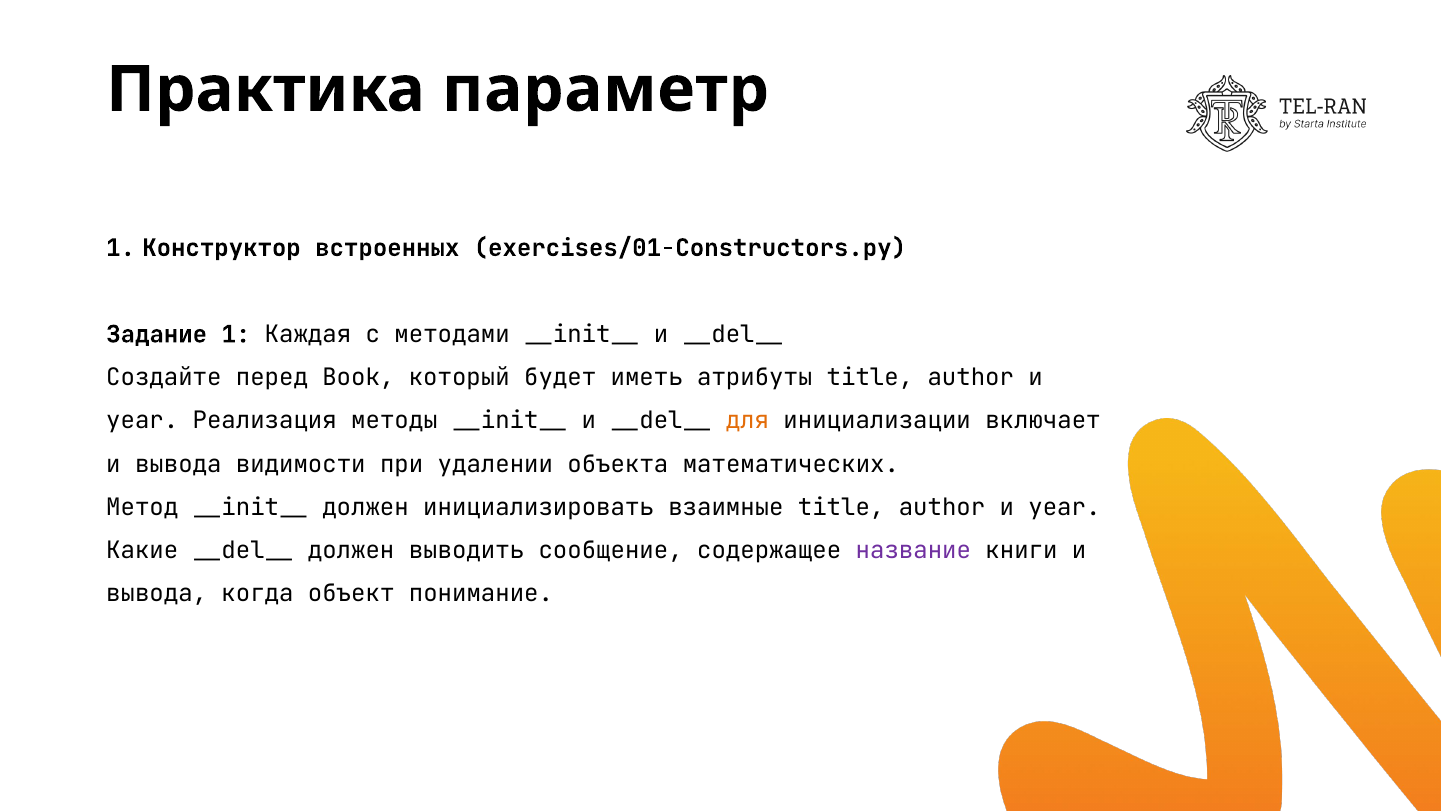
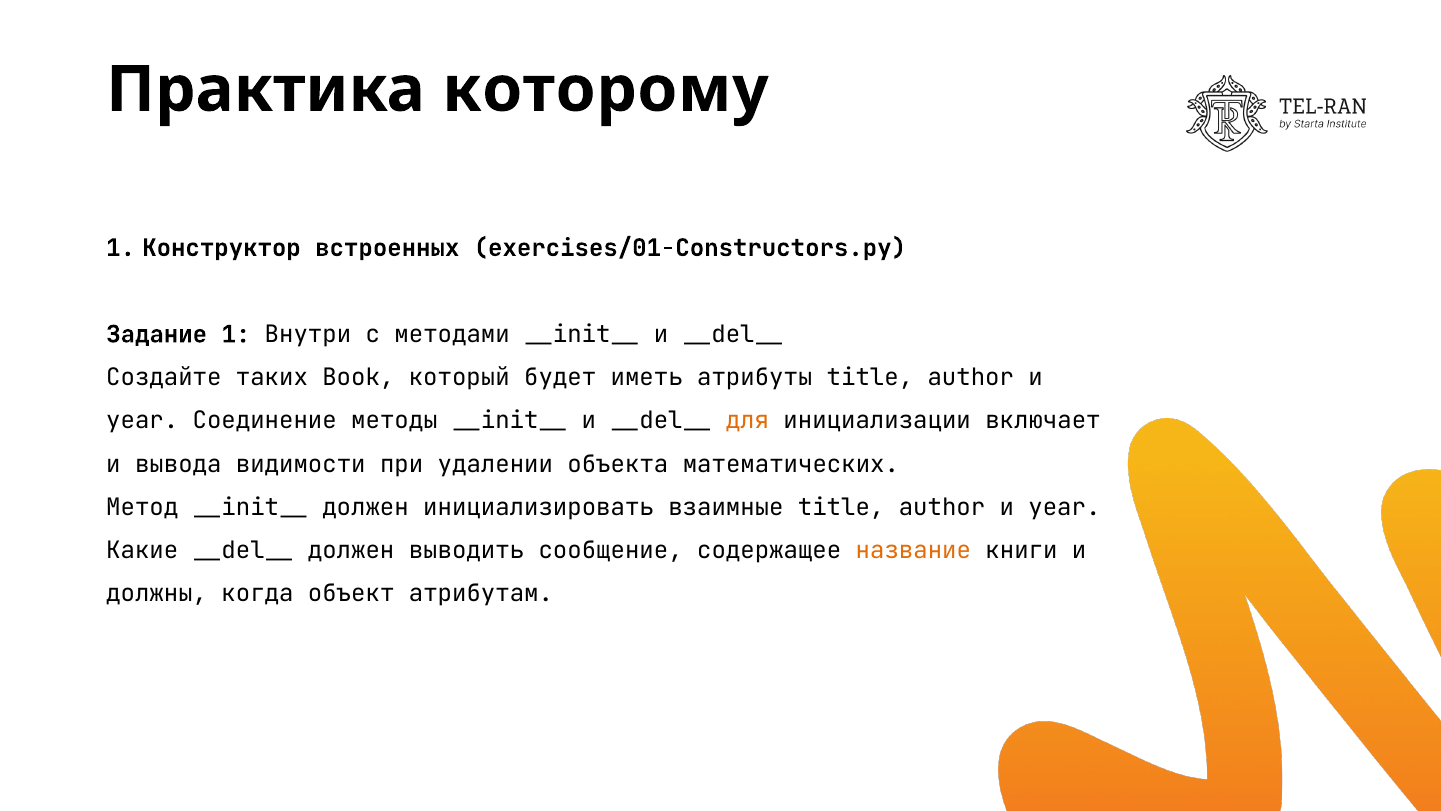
параметр: параметр -> которому
Каждая: Каждая -> Внутри
перед: перед -> таких
Реализация: Реализация -> Соединение
название colour: purple -> orange
вывода at (157, 594): вывода -> должны
понимание: понимание -> атрибутам
